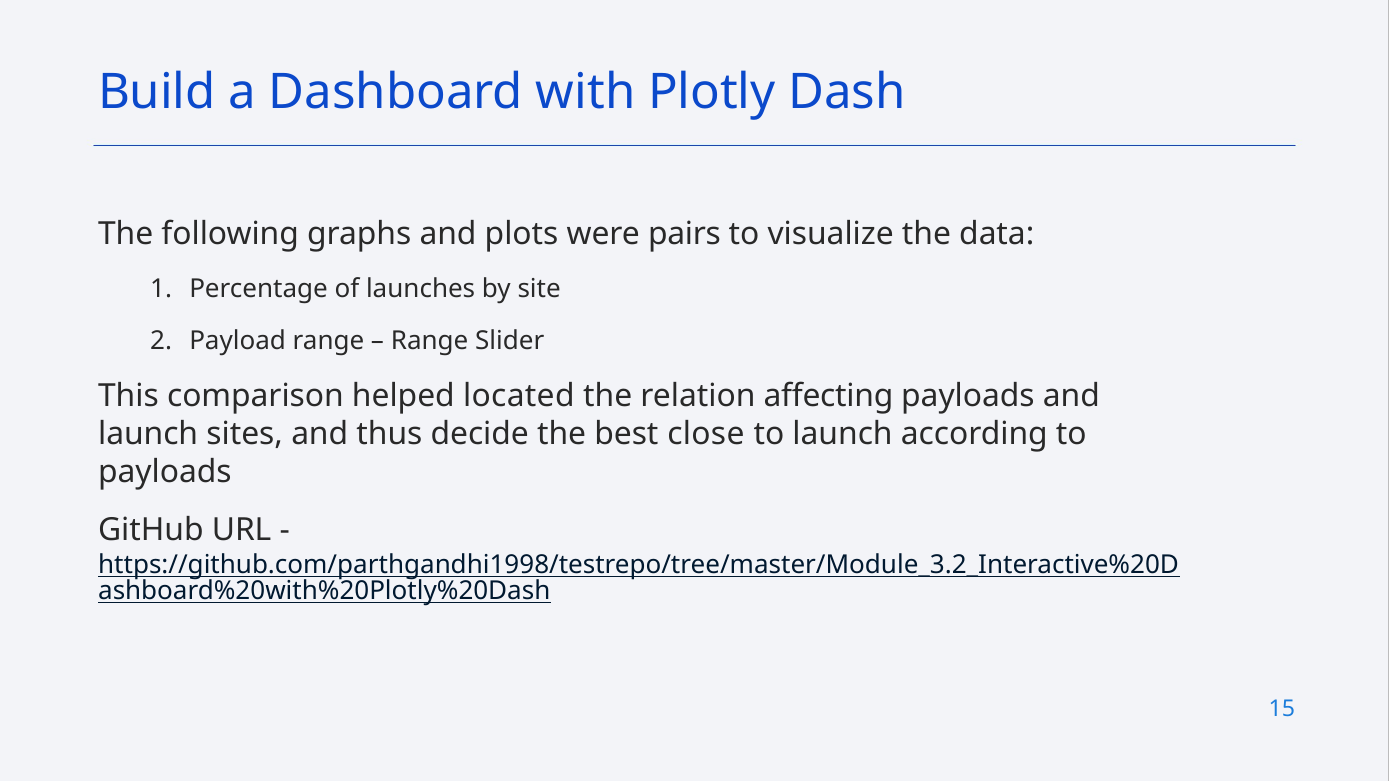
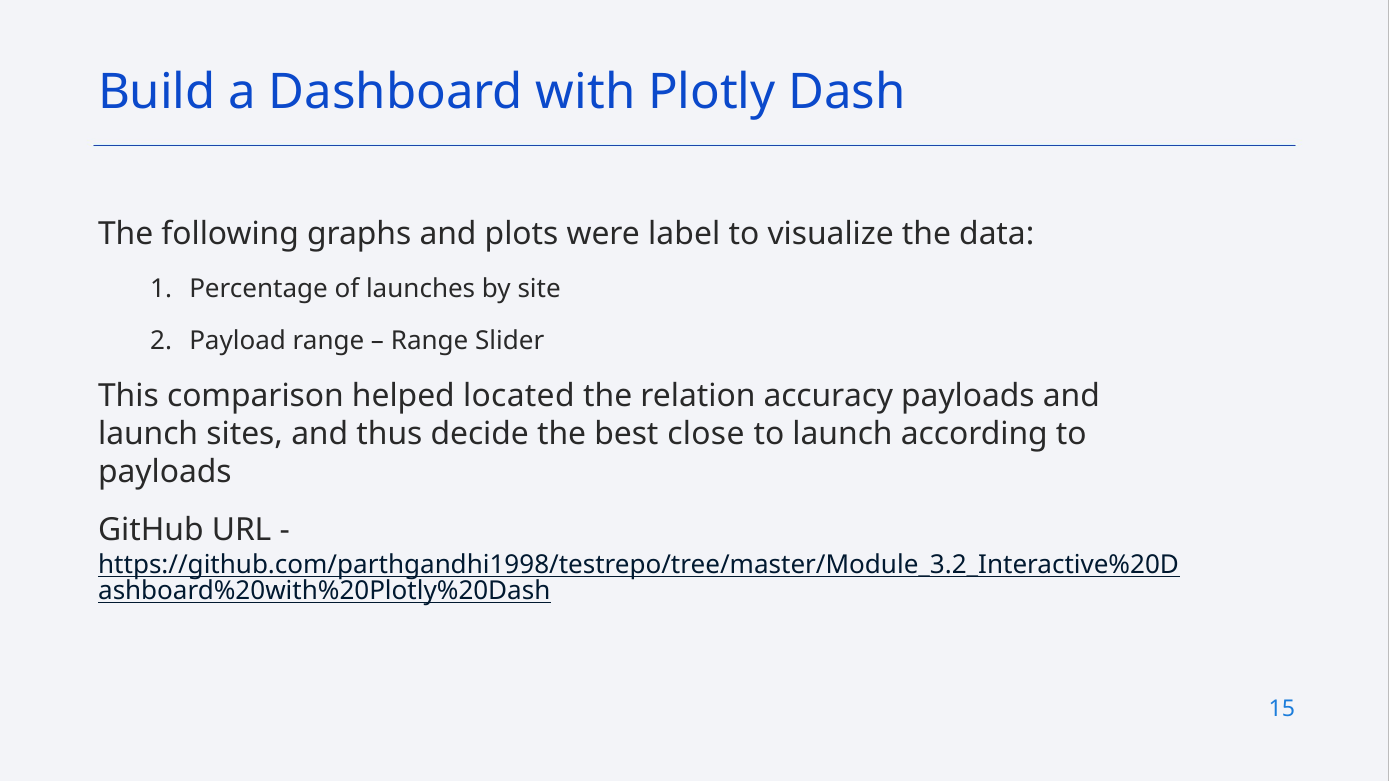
pairs: pairs -> label
affecting: affecting -> accuracy
